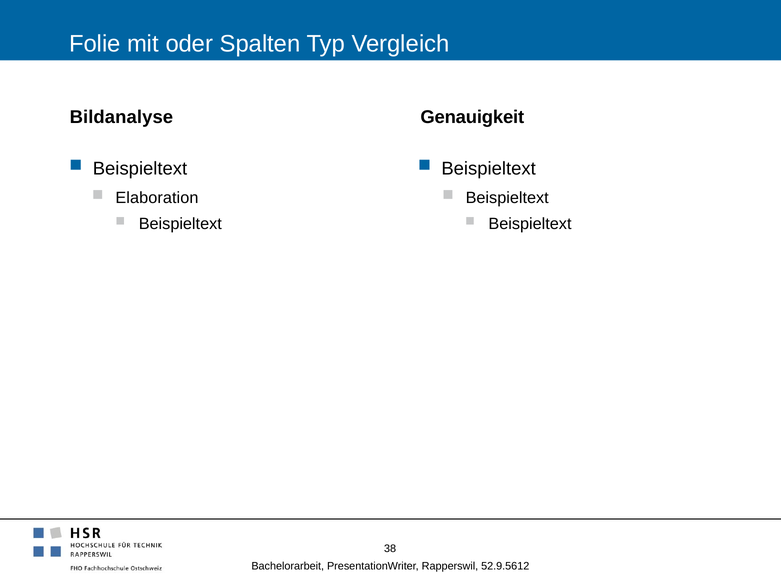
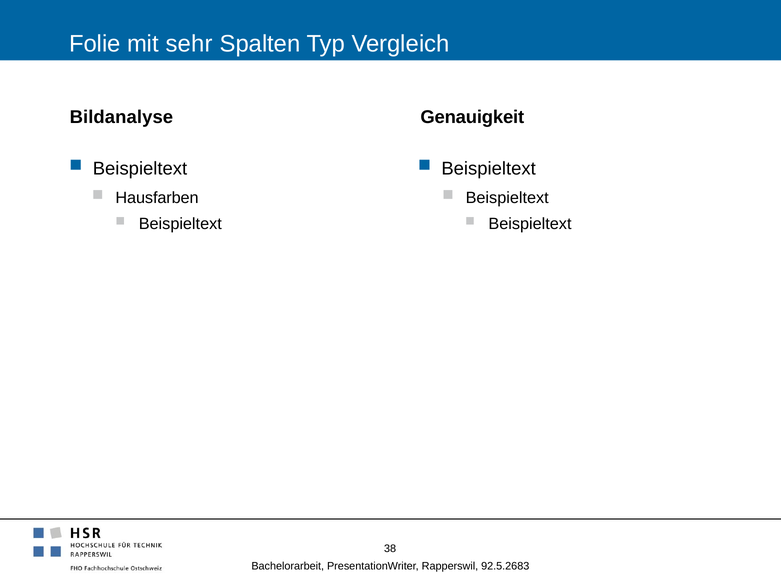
oder: oder -> sehr
Elaboration: Elaboration -> Hausfarben
52.9.5612: 52.9.5612 -> 92.5.2683
